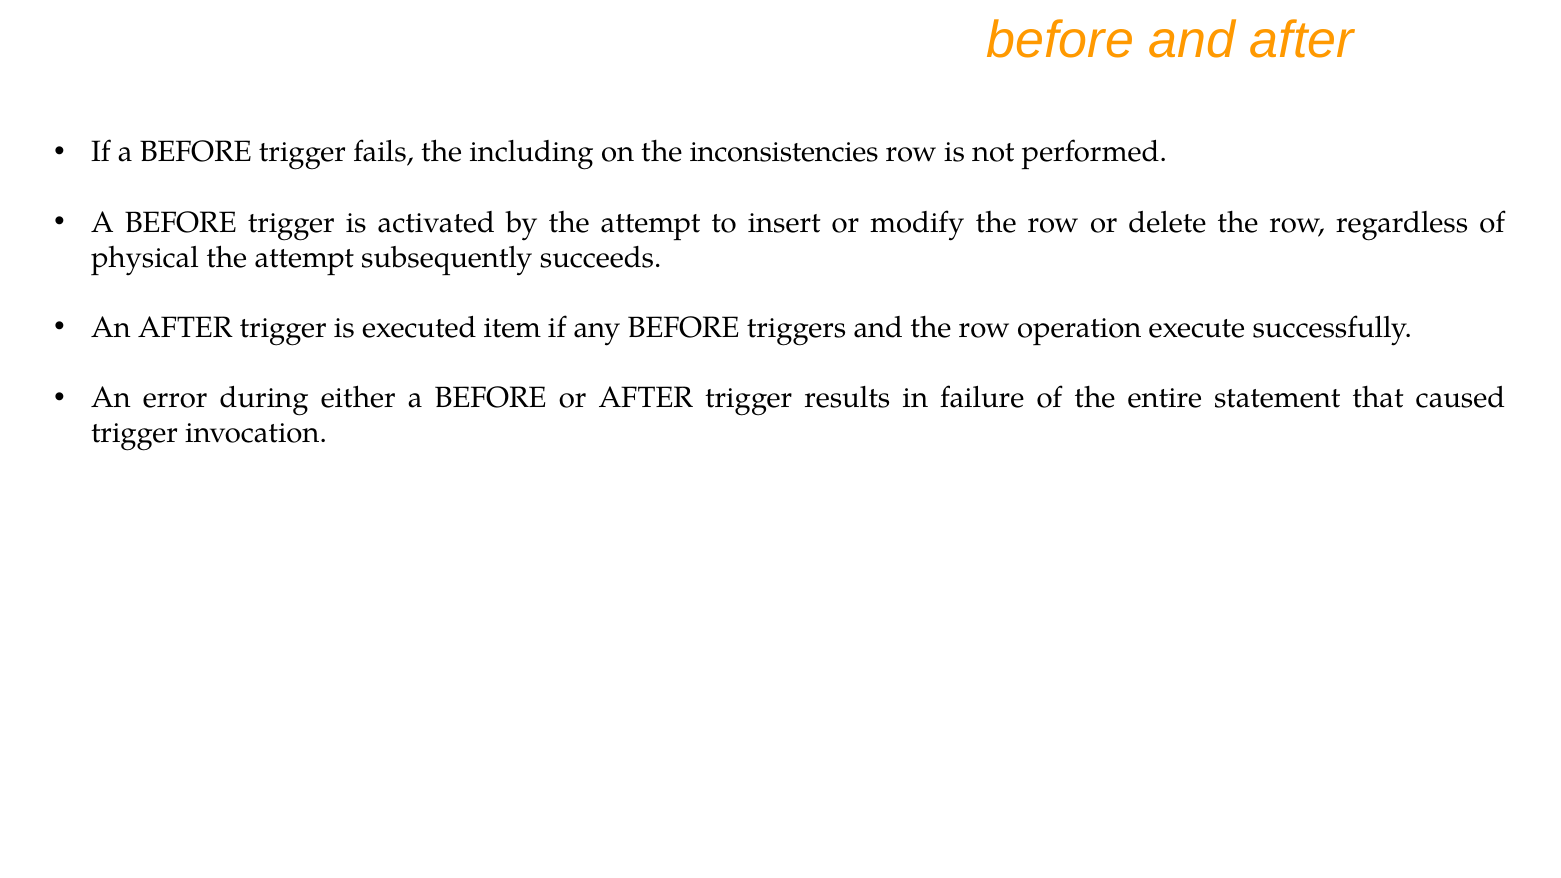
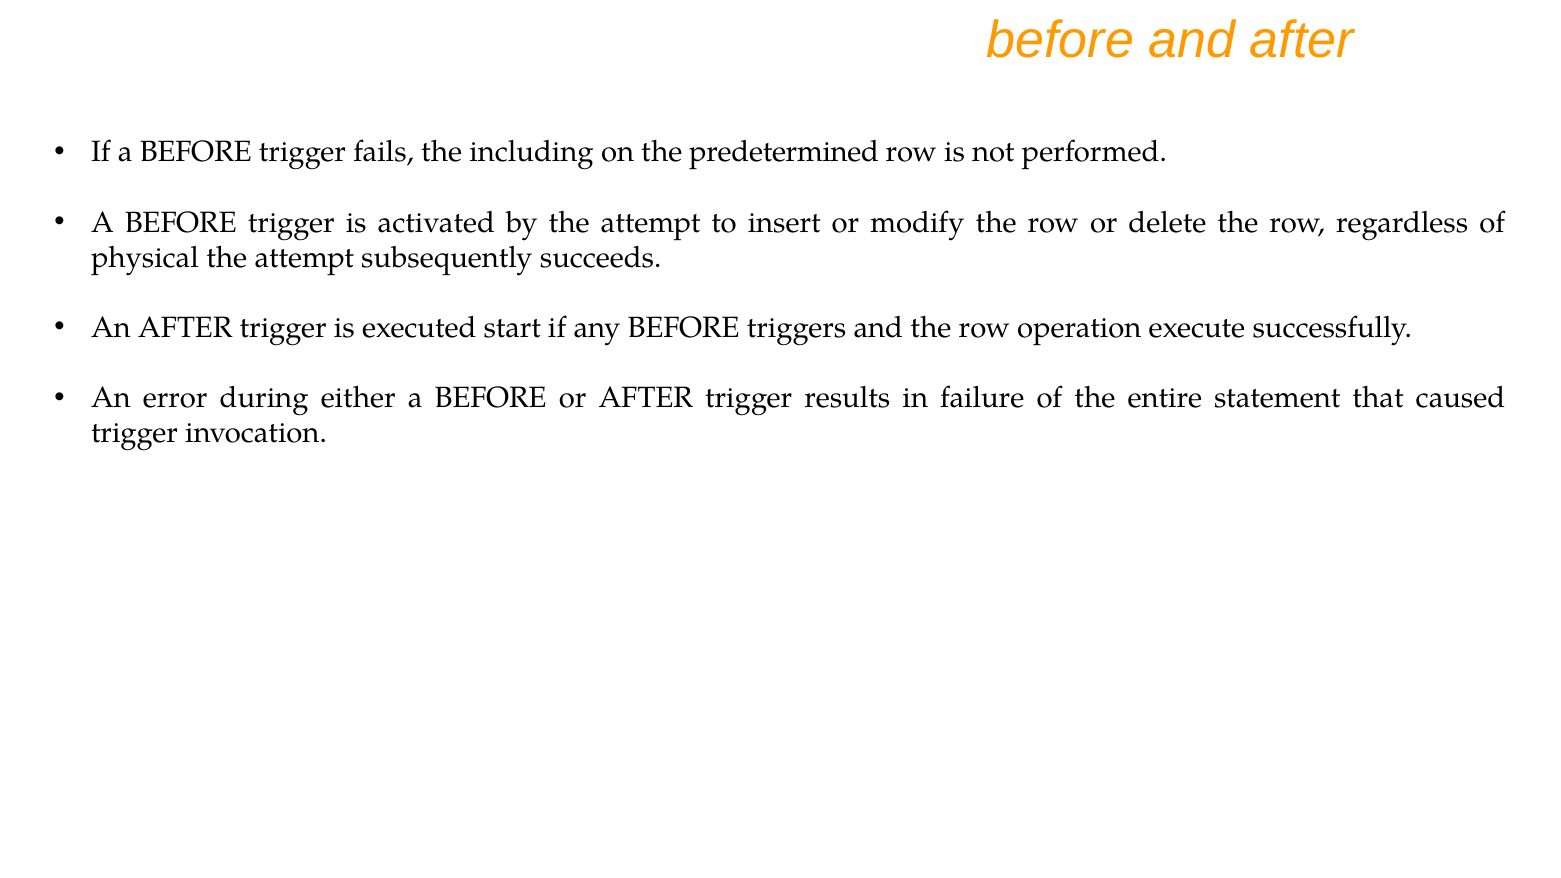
inconsistencies: inconsistencies -> predetermined
item: item -> start
